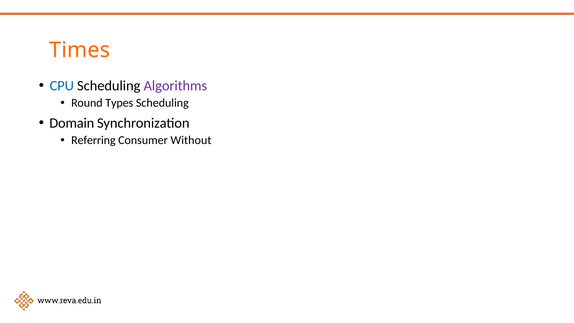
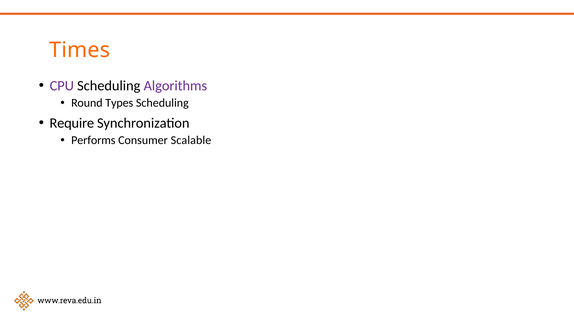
CPU colour: blue -> purple
Domain: Domain -> Require
Referring: Referring -> Performs
Without: Without -> Scalable
